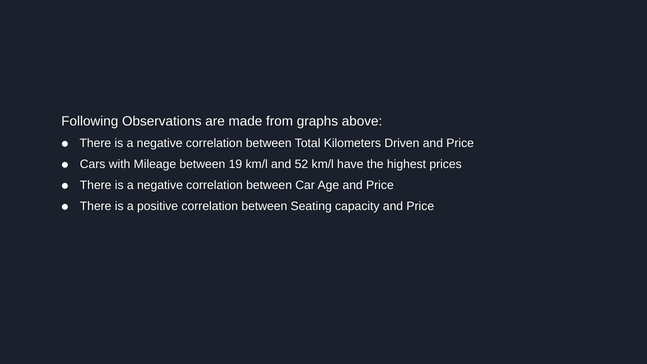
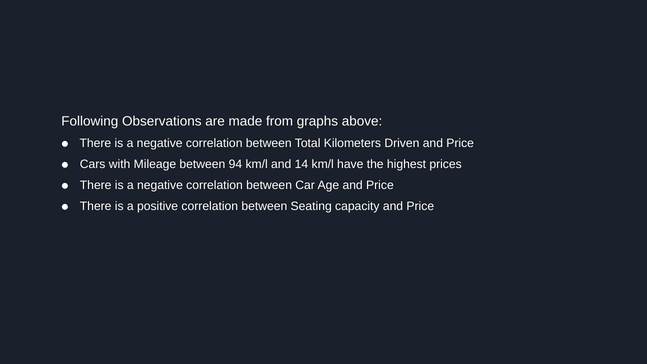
19: 19 -> 94
52: 52 -> 14
